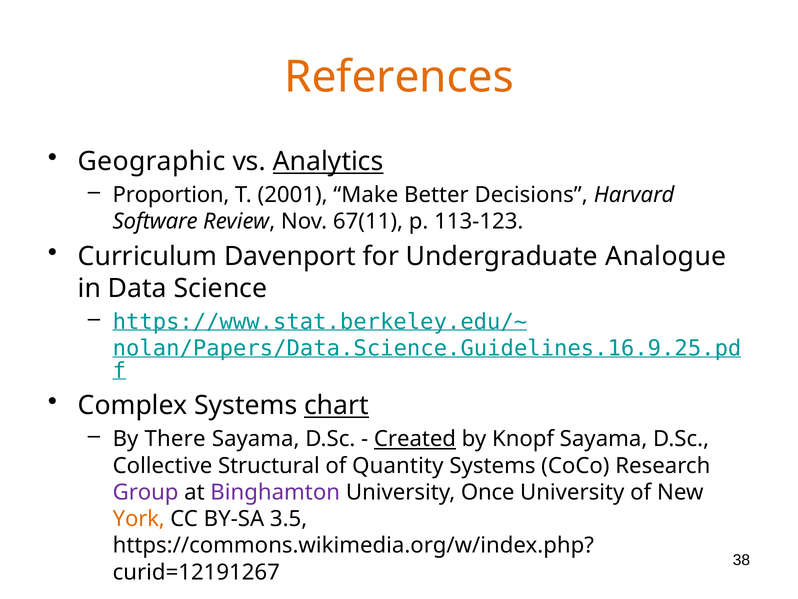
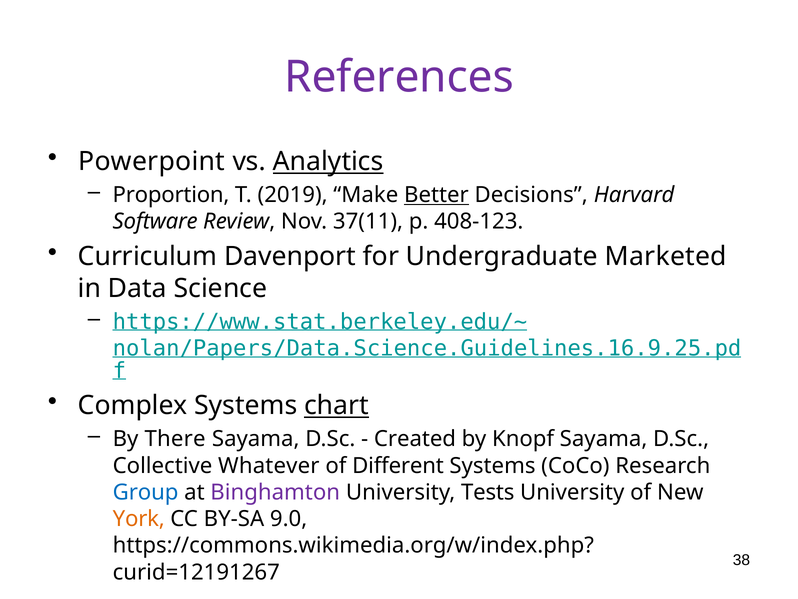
References colour: orange -> purple
Geographic: Geographic -> Powerpoint
2001: 2001 -> 2019
Better underline: none -> present
67(11: 67(11 -> 37(11
113-123: 113-123 -> 408-123
Analogue: Analogue -> Marketed
Created underline: present -> none
Structural: Structural -> Whatever
Quantity: Quantity -> Different
Group colour: purple -> blue
Once: Once -> Tests
3.5: 3.5 -> 9.0
